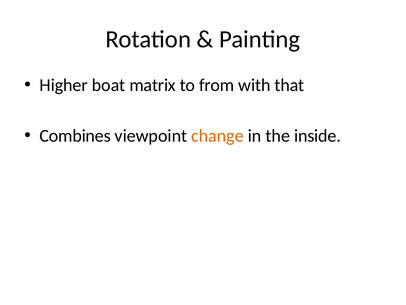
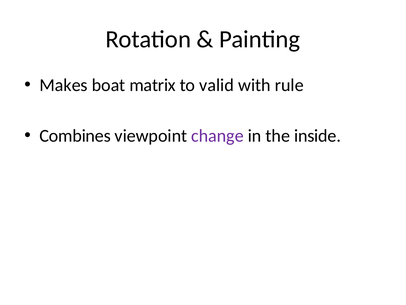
Higher: Higher -> Makes
from: from -> valid
that: that -> rule
change colour: orange -> purple
